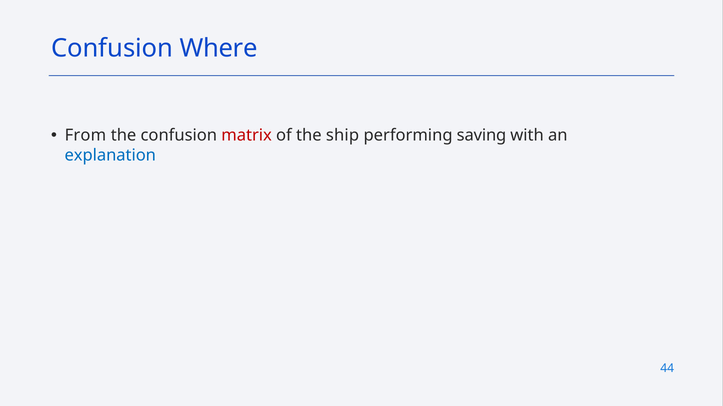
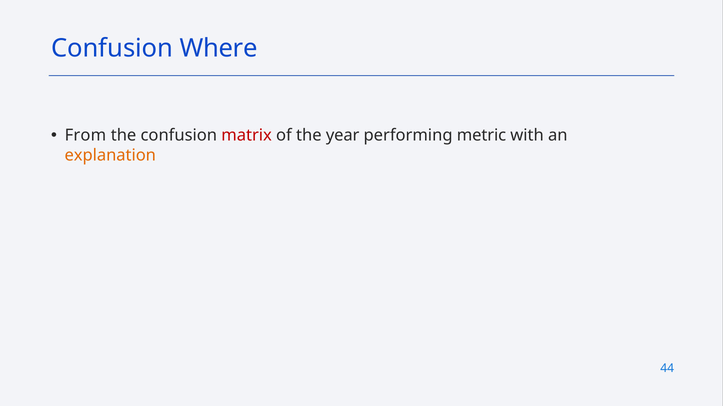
ship: ship -> year
saving: saving -> metric
explanation colour: blue -> orange
